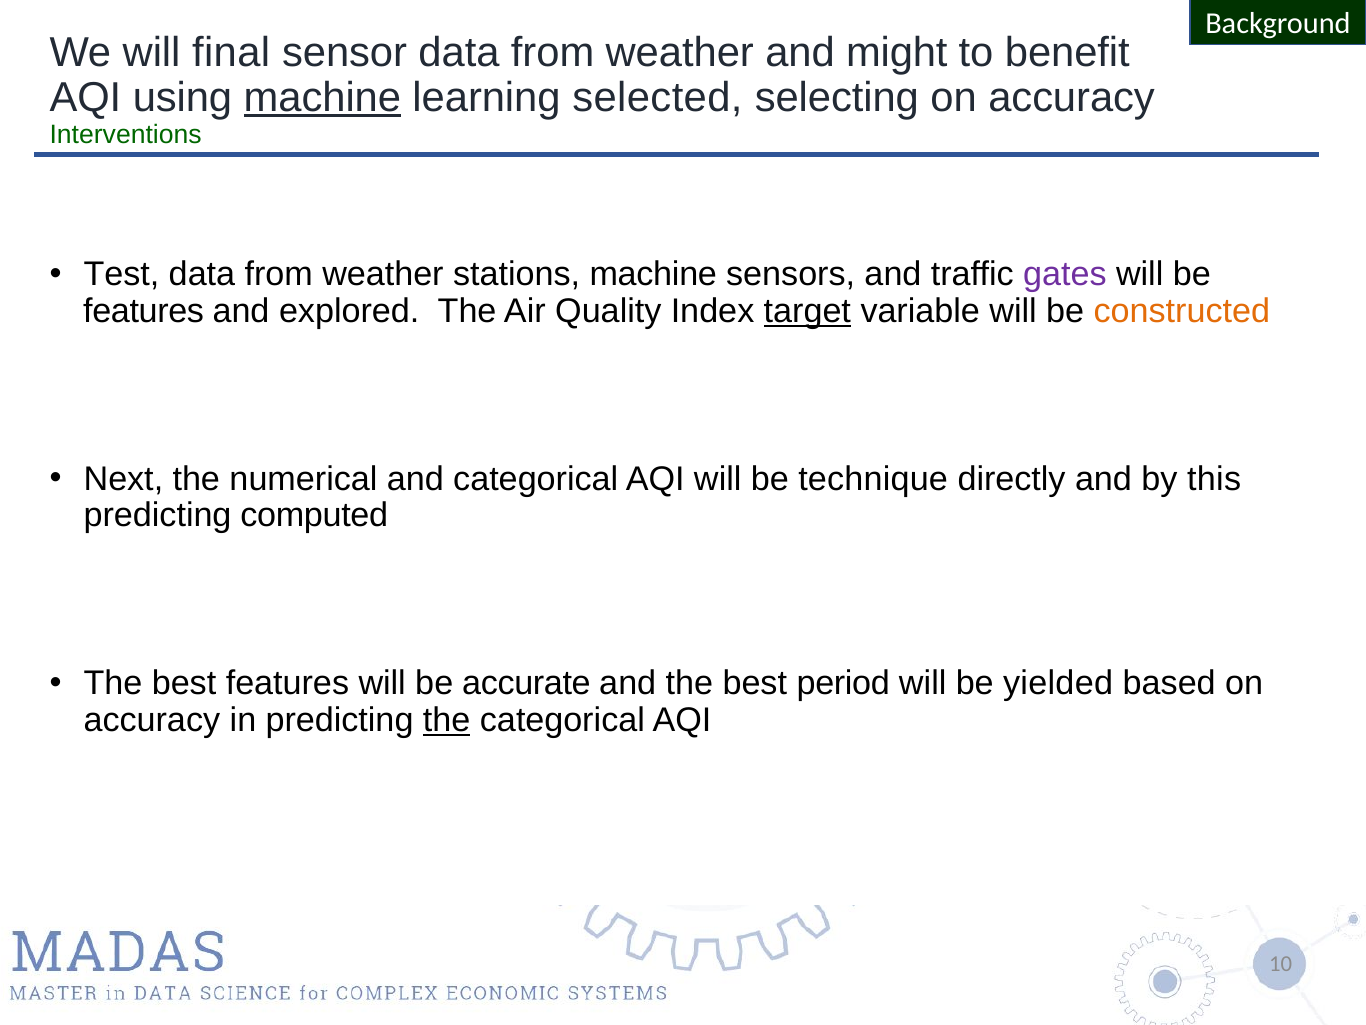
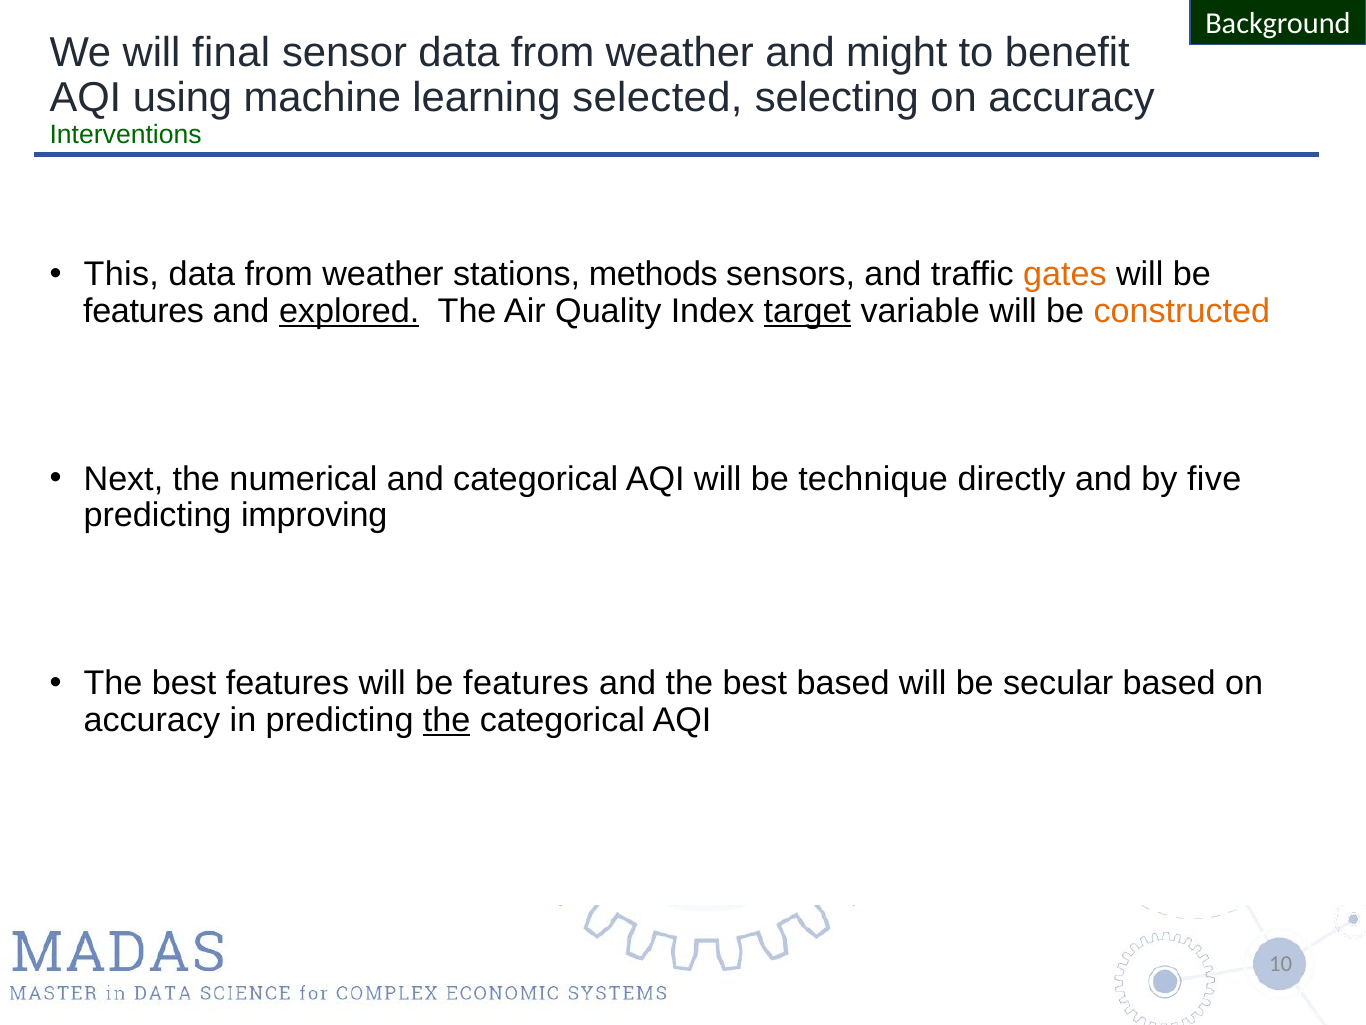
machine at (322, 98) underline: present -> none
Test: Test -> This
stations machine: machine -> methods
gates colour: purple -> orange
explored underline: none -> present
this: this -> five
computed: computed -> improving
features will be accurate: accurate -> features
best period: period -> based
yielded: yielded -> secular
